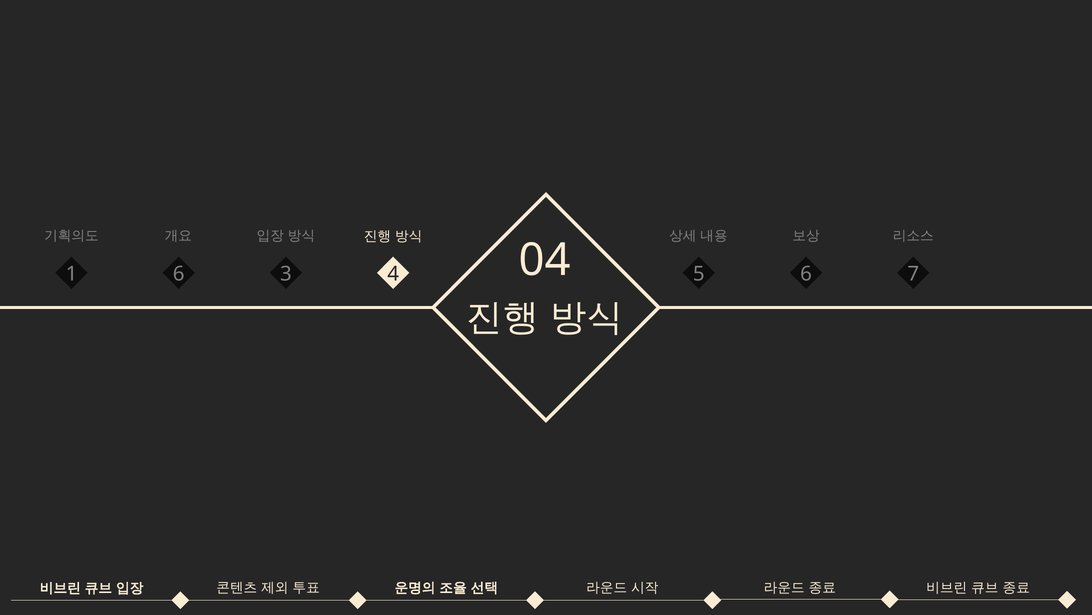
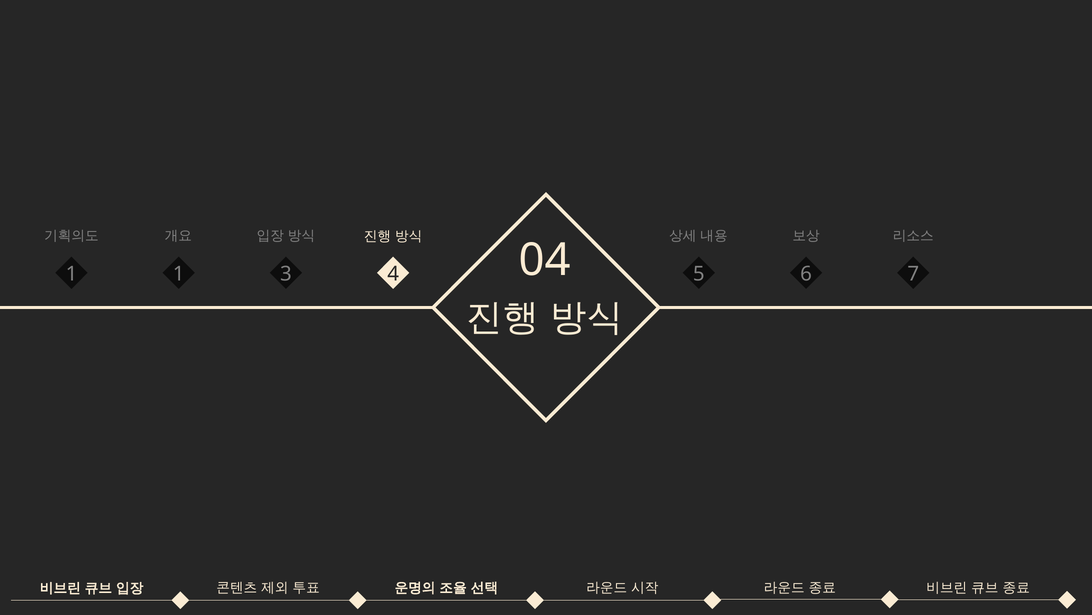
1 6: 6 -> 1
